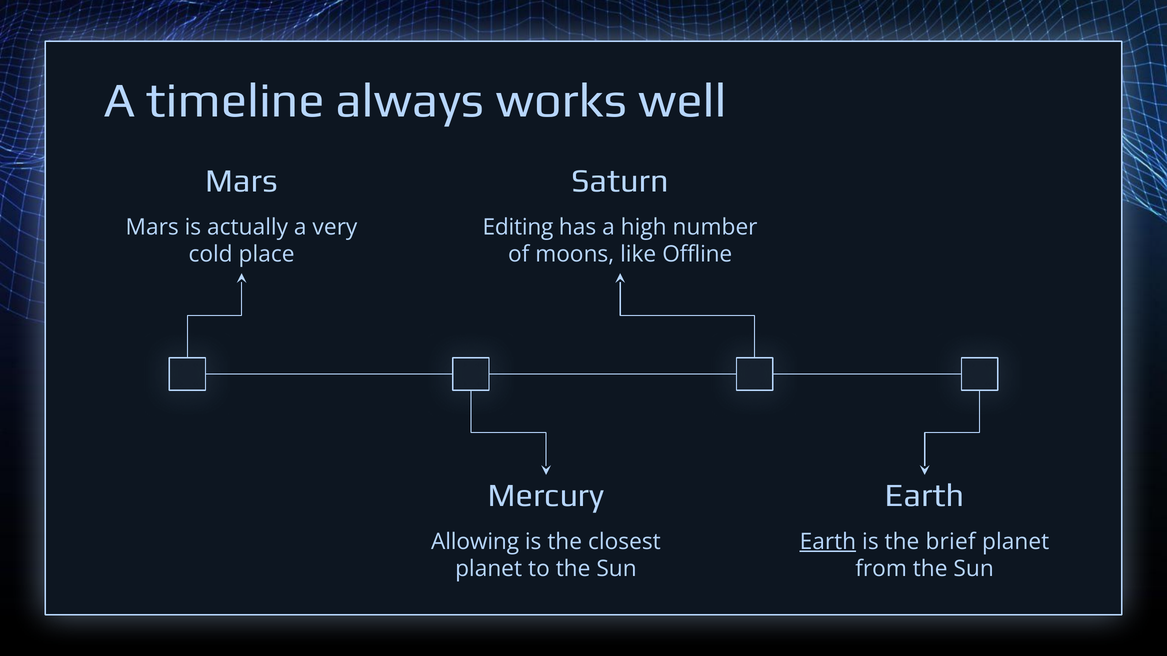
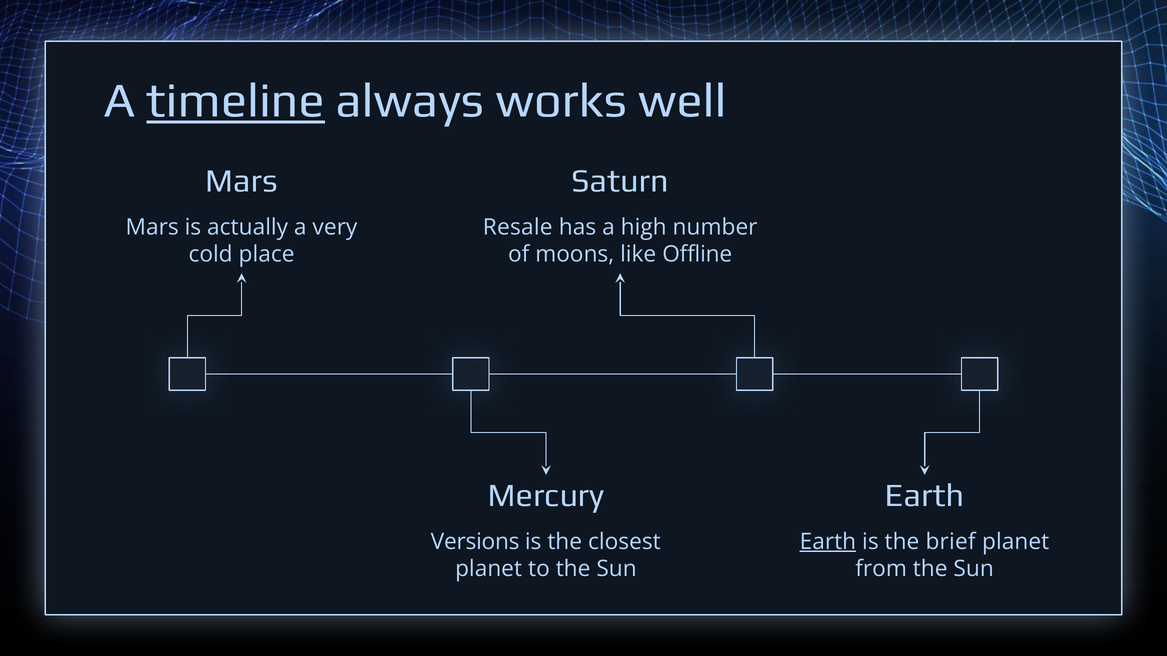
timeline underline: none -> present
Editing: Editing -> Resale
Allowing: Allowing -> Versions
